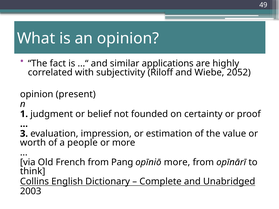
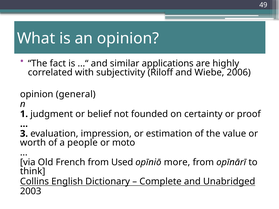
2052: 2052 -> 2006
present: present -> general
or more: more -> moto
Pang: Pang -> Used
